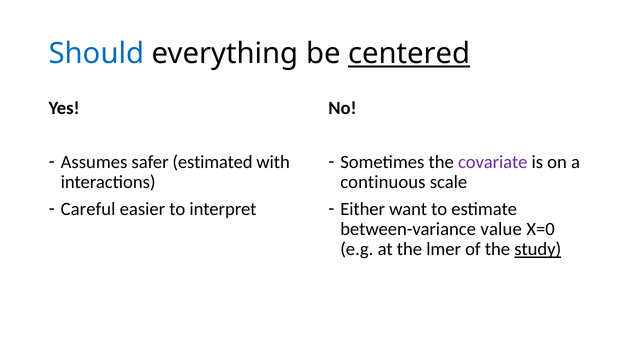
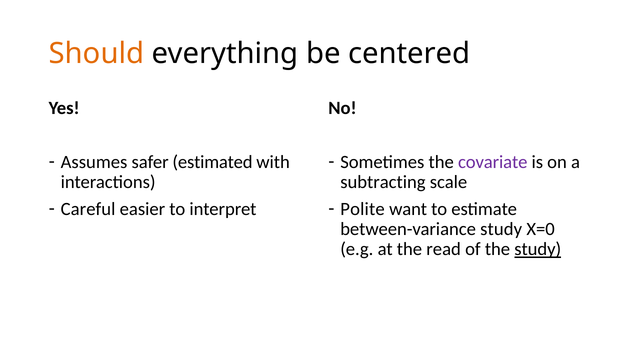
Should colour: blue -> orange
centered underline: present -> none
continuous: continuous -> subtracting
Either: Either -> Polite
between-variance value: value -> study
lmer: lmer -> read
